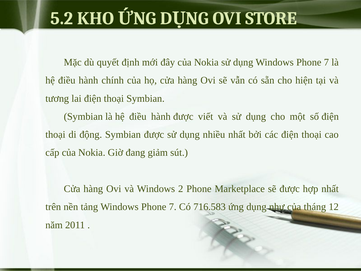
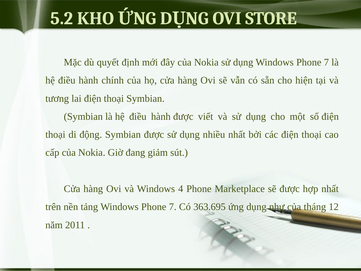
2: 2 -> 4
716.583: 716.583 -> 363.695
